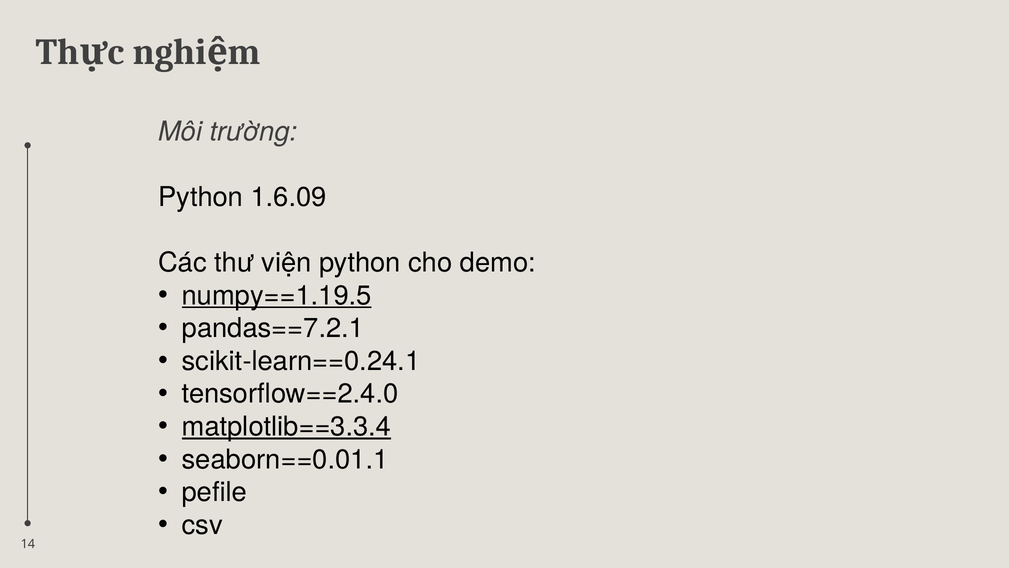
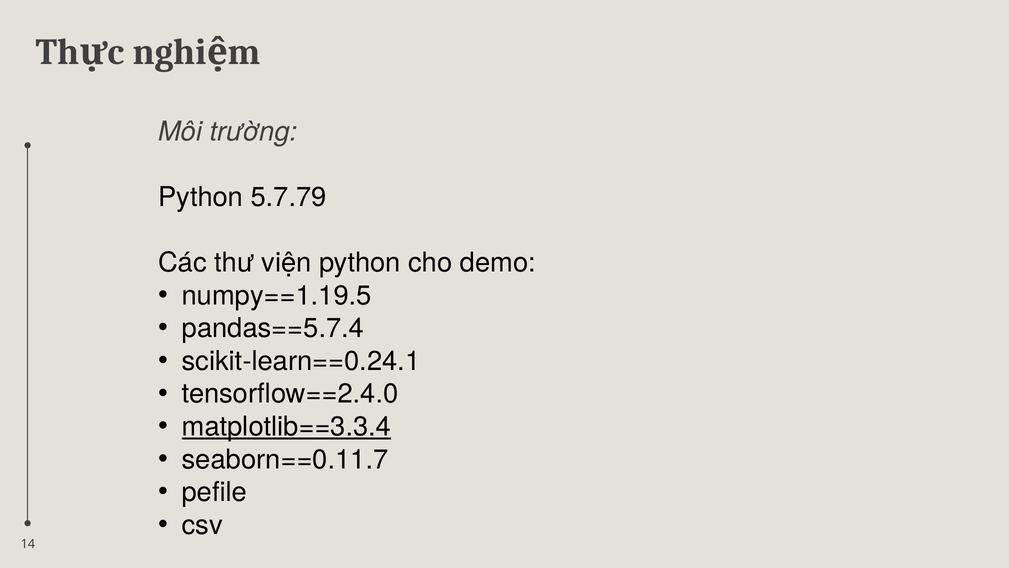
1.6.09: 1.6.09 -> 5.7.79
numpy==1.19.5 underline: present -> none
pandas==7.2.1: pandas==7.2.1 -> pandas==5.7.4
seaborn==0.01.1: seaborn==0.01.1 -> seaborn==0.11.7
